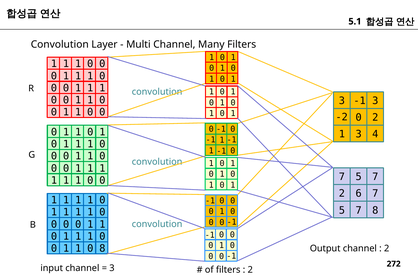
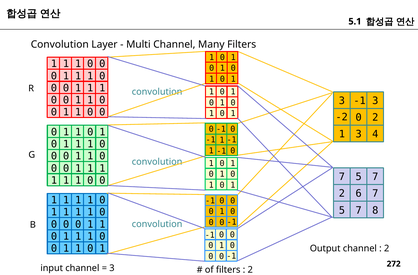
8 at (102, 248): 8 -> 1
